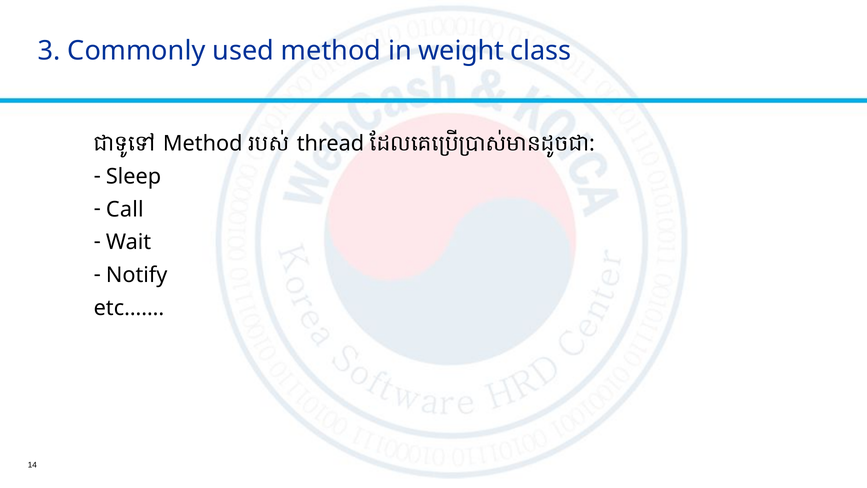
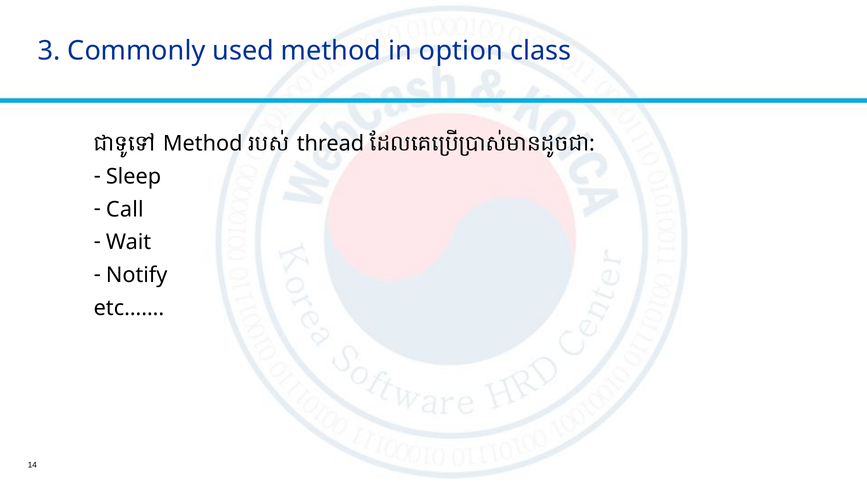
weight: weight -> option
